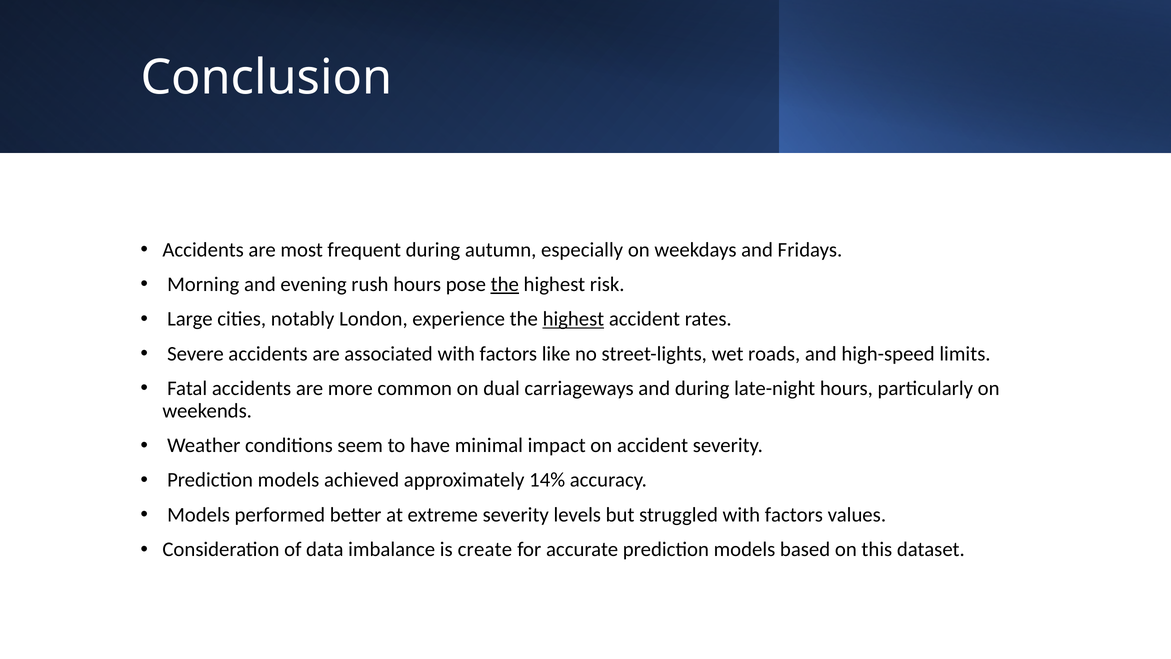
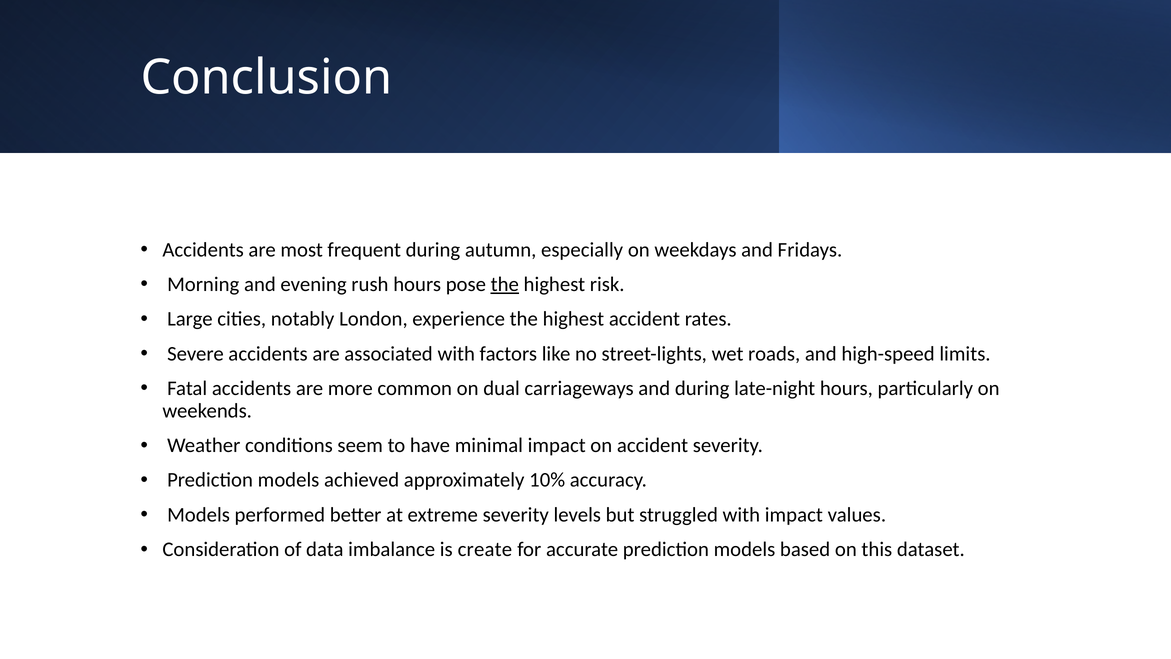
highest at (573, 319) underline: present -> none
14%: 14% -> 10%
struggled with factors: factors -> impact
